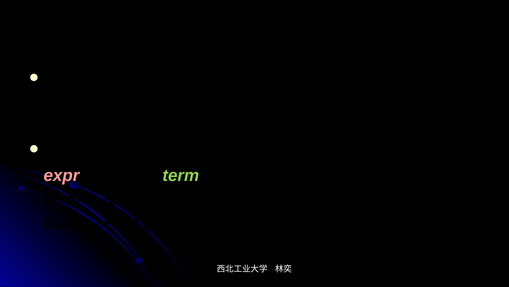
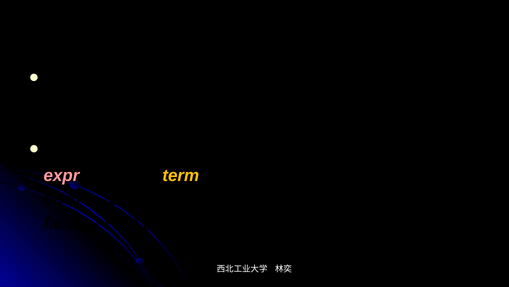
term at (181, 175) colour: light green -> yellow
